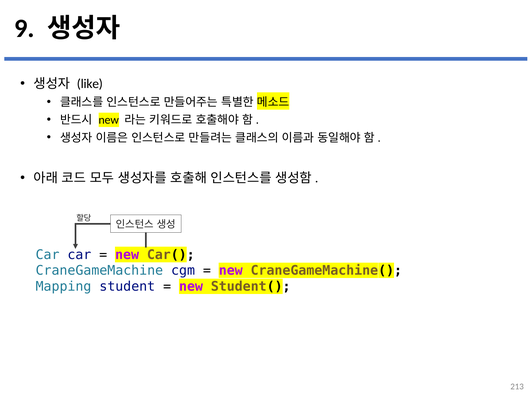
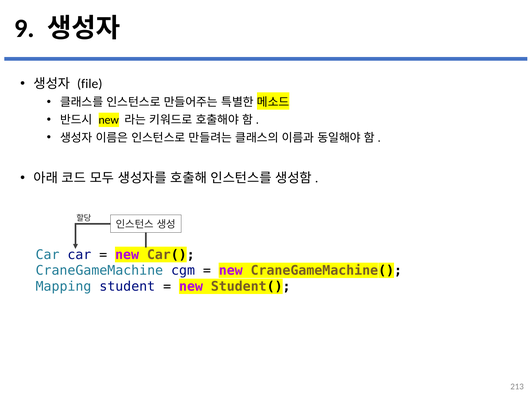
like: like -> file
